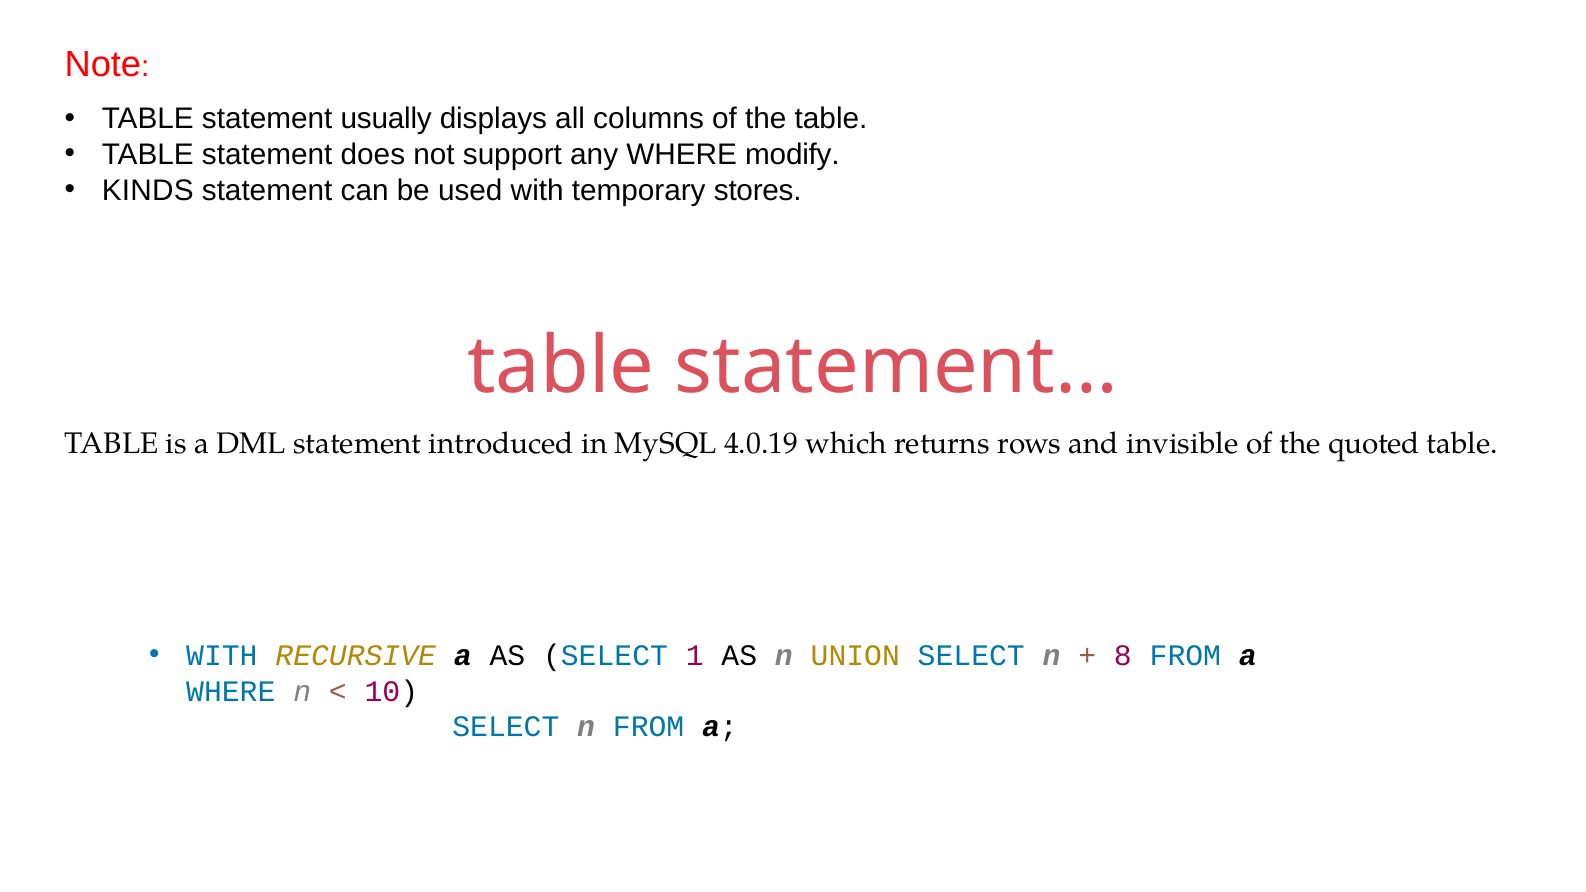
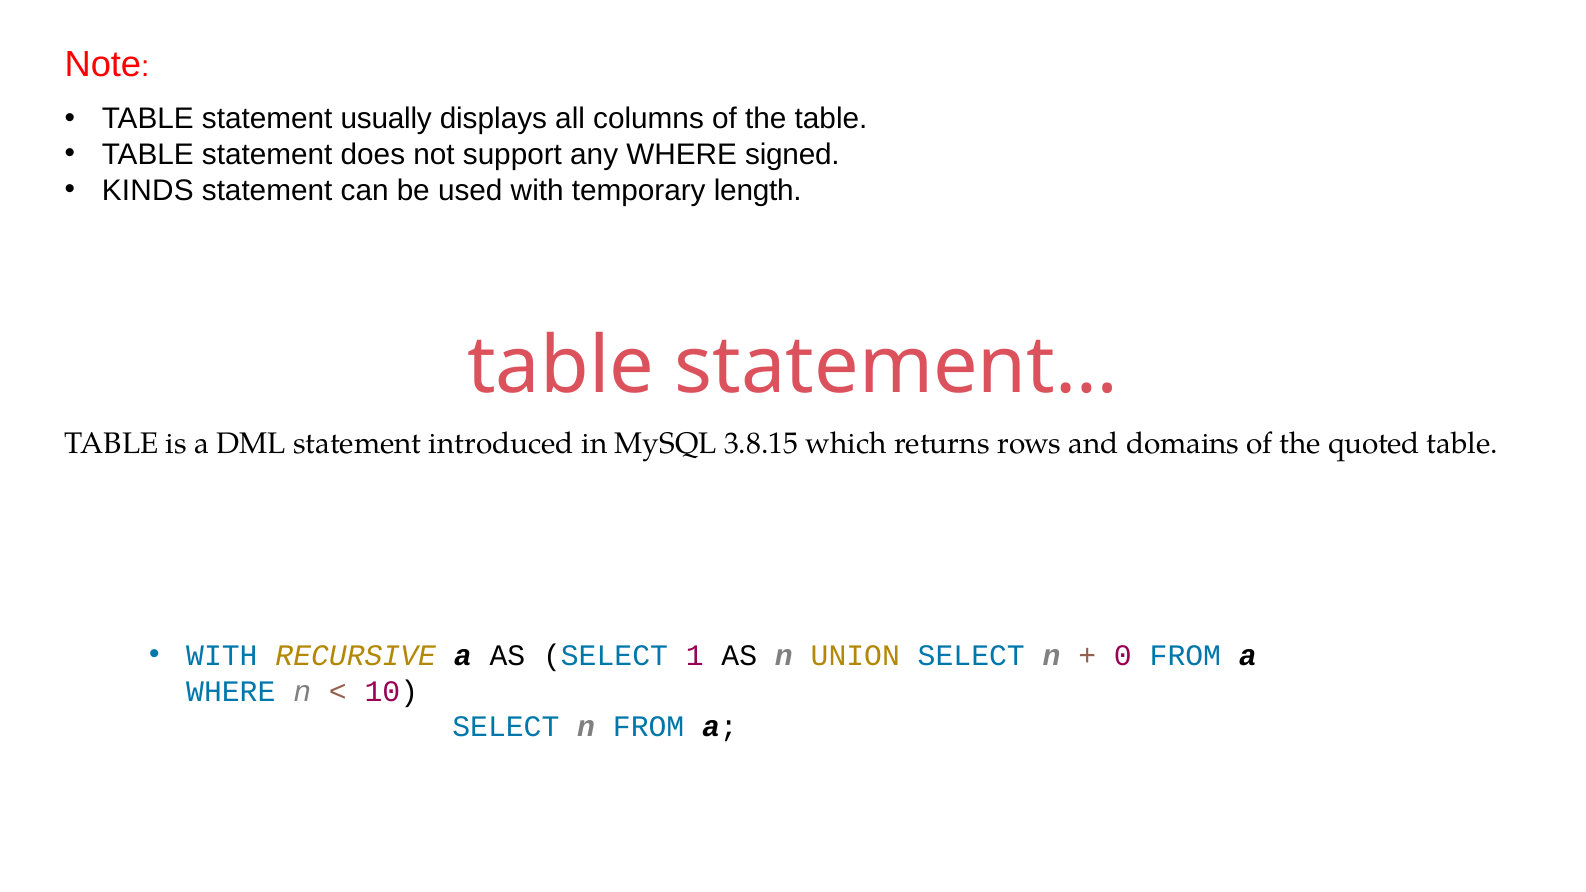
modify: modify -> signed
stores: stores -> length
4.0.19: 4.0.19 -> 3.8.15
invisible: invisible -> domains
8: 8 -> 0
